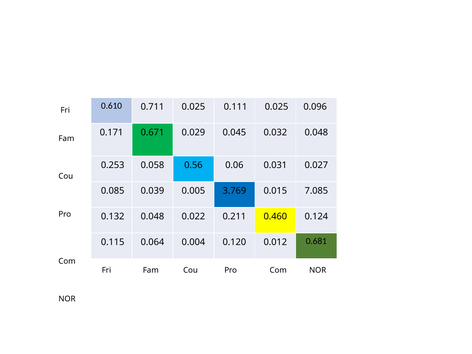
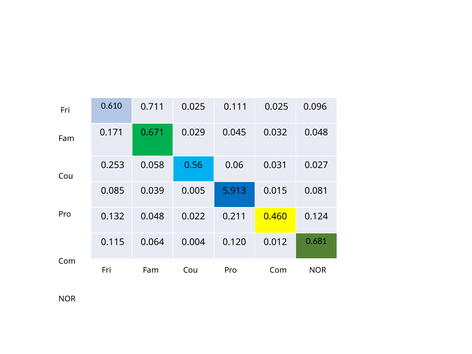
3.769: 3.769 -> 5.913
7.085: 7.085 -> 0.081
